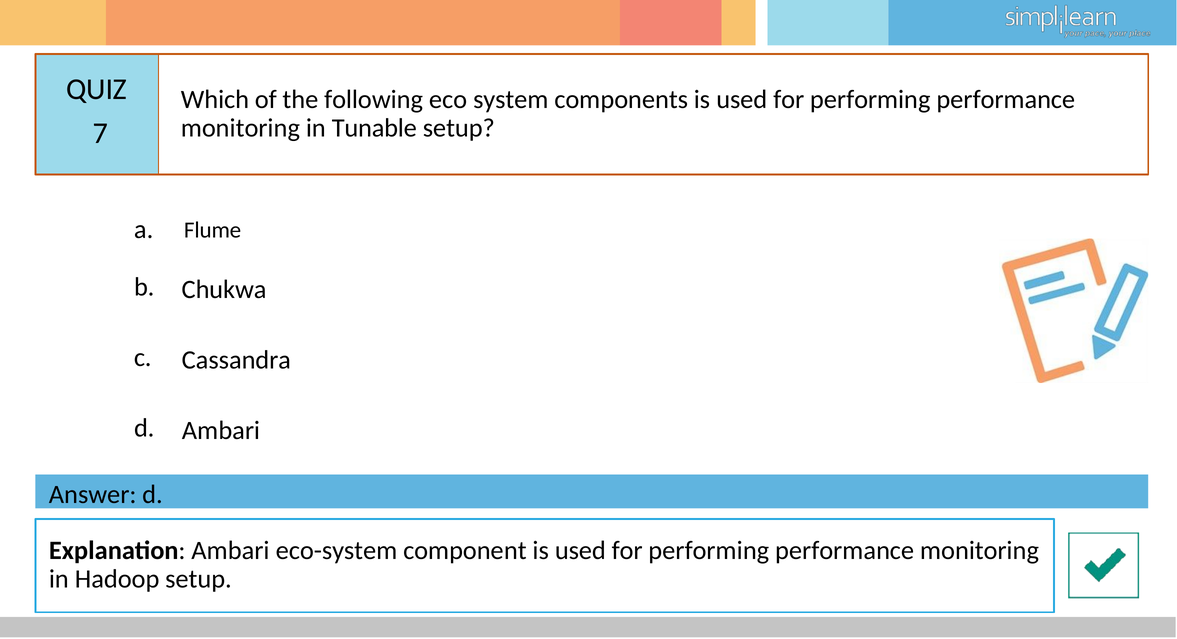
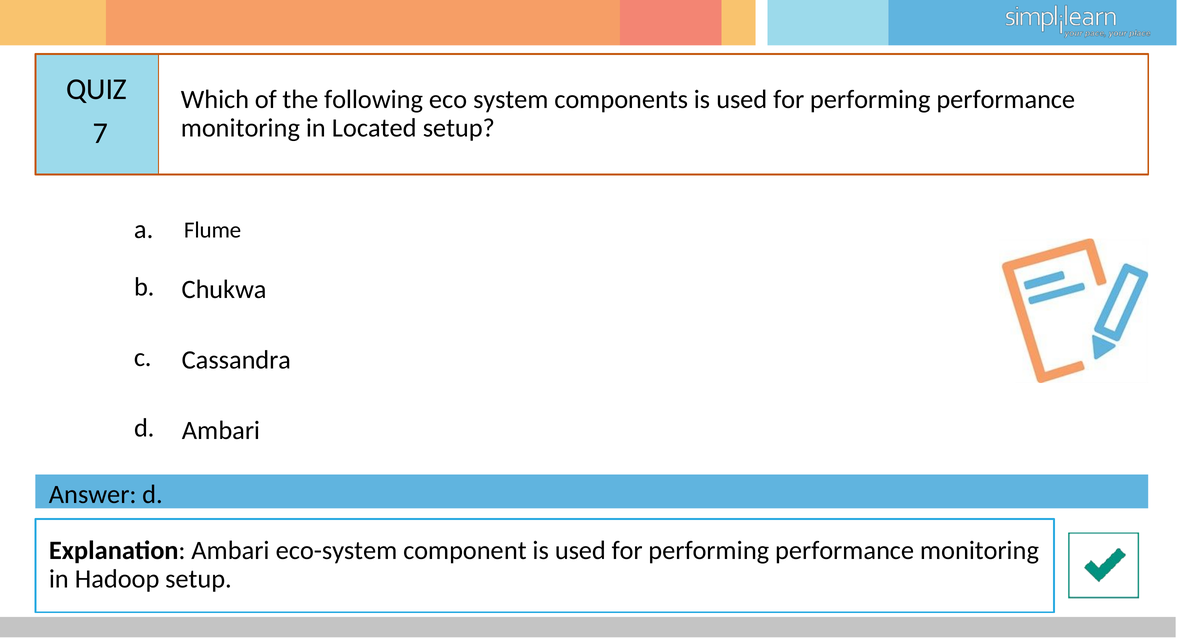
Tunable: Tunable -> Located
